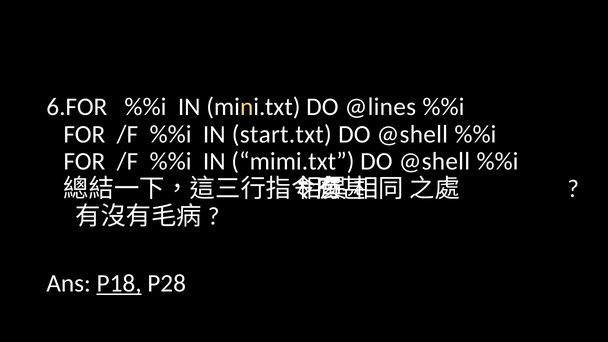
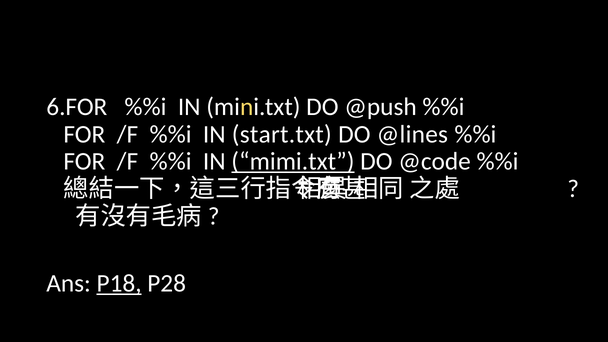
@lines: @lines -> @push
@shell at (412, 134): @shell -> @lines
mimi.txt underline: none -> present
@shell at (434, 162): @shell -> @code
